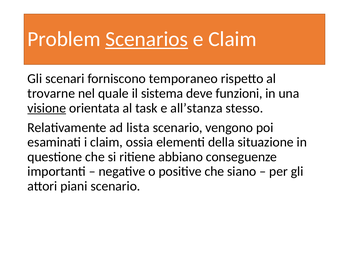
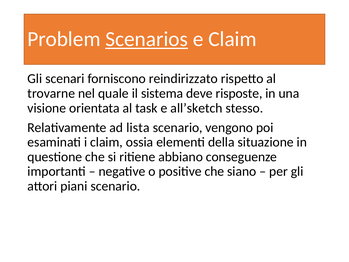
temporaneo: temporaneo -> reindirizzato
funzioni: funzioni -> risposte
visione underline: present -> none
all’stanza: all’stanza -> all’sketch
